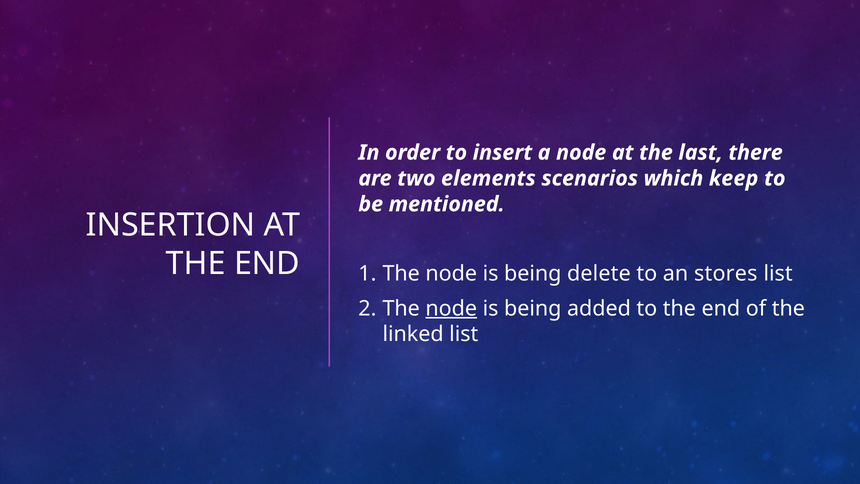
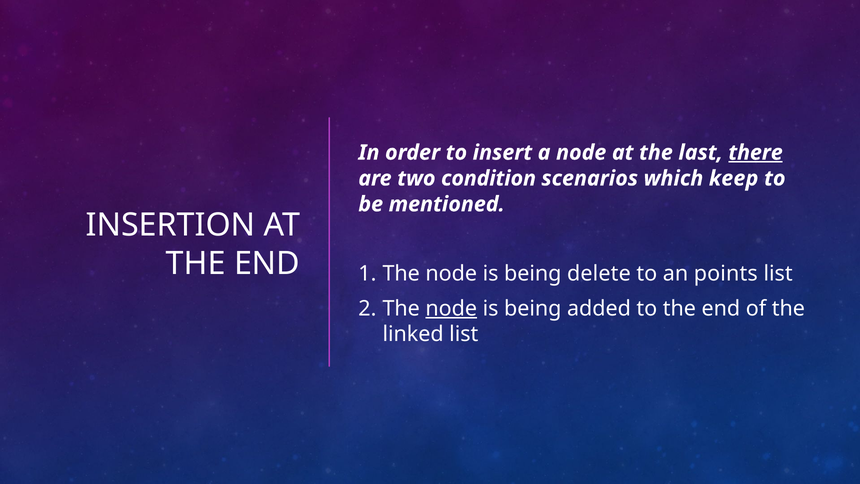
there underline: none -> present
elements: elements -> condition
stores: stores -> points
